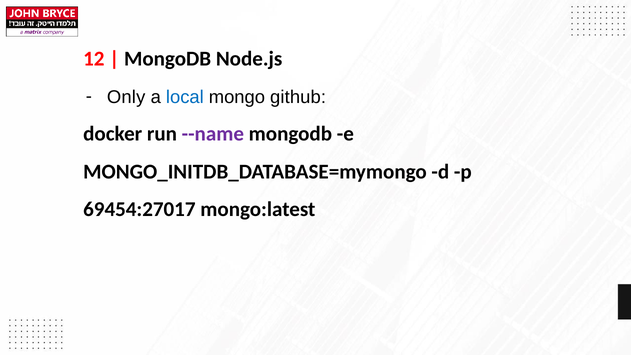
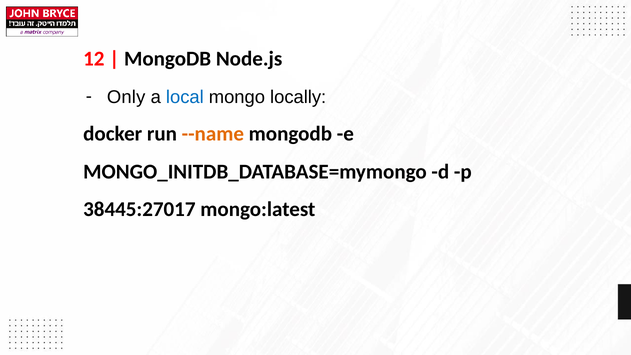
github: github -> locally
--name colour: purple -> orange
69454:27017: 69454:27017 -> 38445:27017
